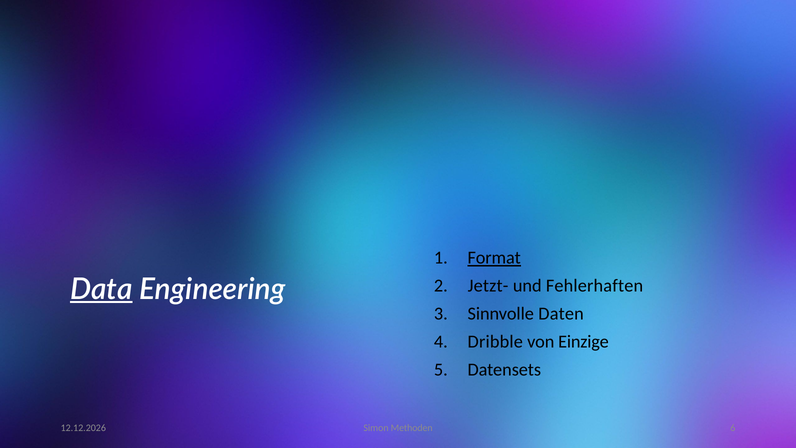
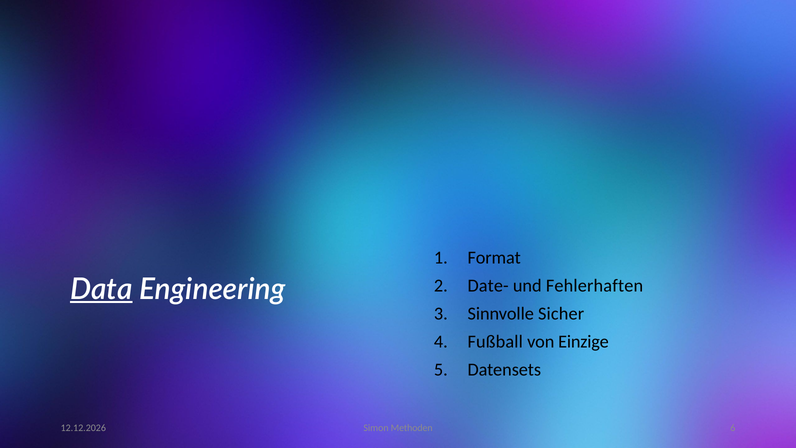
Format underline: present -> none
Jetzt-: Jetzt- -> Date-
Daten: Daten -> Sicher
Dribble: Dribble -> Fußball
